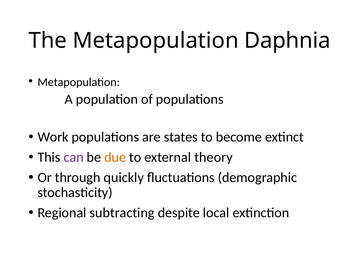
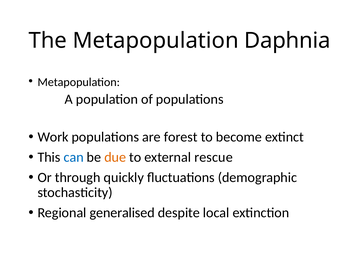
states: states -> forest
can colour: purple -> blue
theory: theory -> rescue
subtracting: subtracting -> generalised
